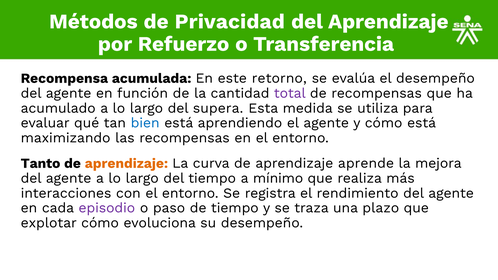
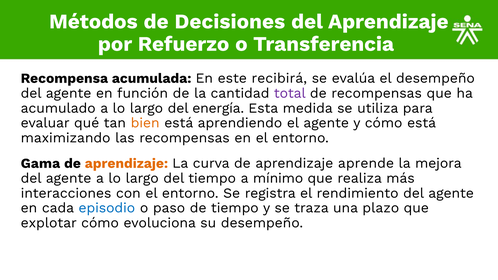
Privacidad: Privacidad -> Decisiones
retorno: retorno -> recibirá
supera: supera -> energía
bien colour: blue -> orange
Tanto: Tanto -> Gama
episodio colour: purple -> blue
